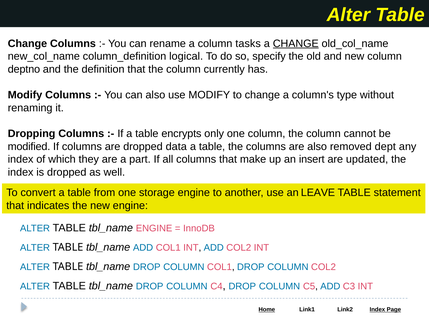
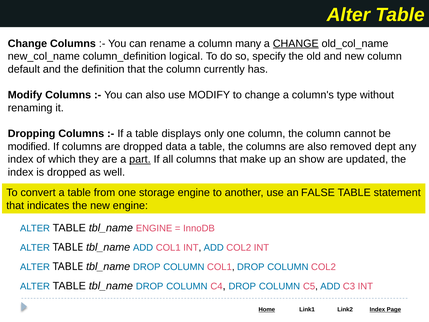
tasks: tasks -> many
deptno: deptno -> default
encrypts: encrypts -> displays
part underline: none -> present
insert: insert -> show
LEAVE: LEAVE -> FALSE
